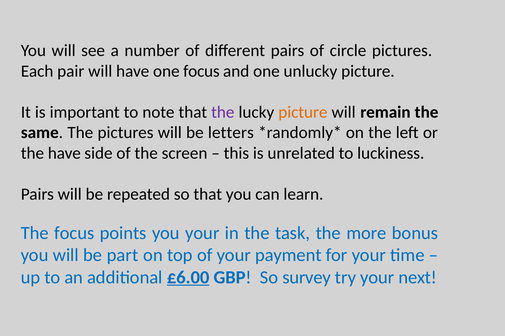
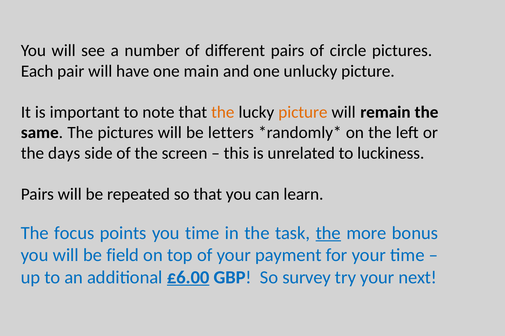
one focus: focus -> main
the at (223, 112) colour: purple -> orange
the have: have -> days
you your: your -> time
the at (328, 233) underline: none -> present
part: part -> field
